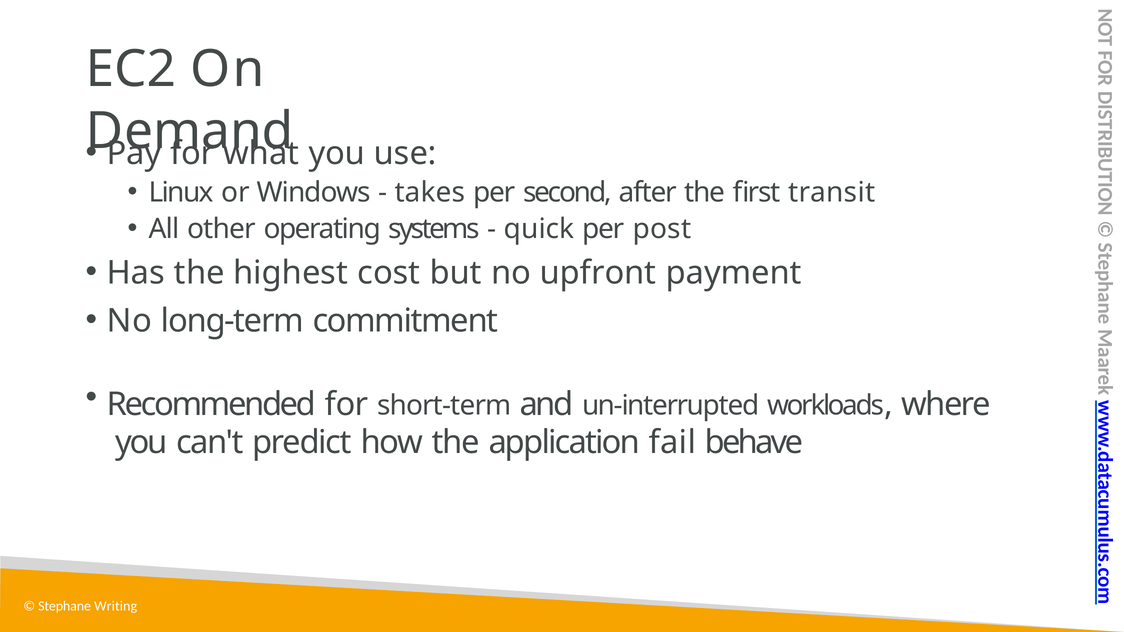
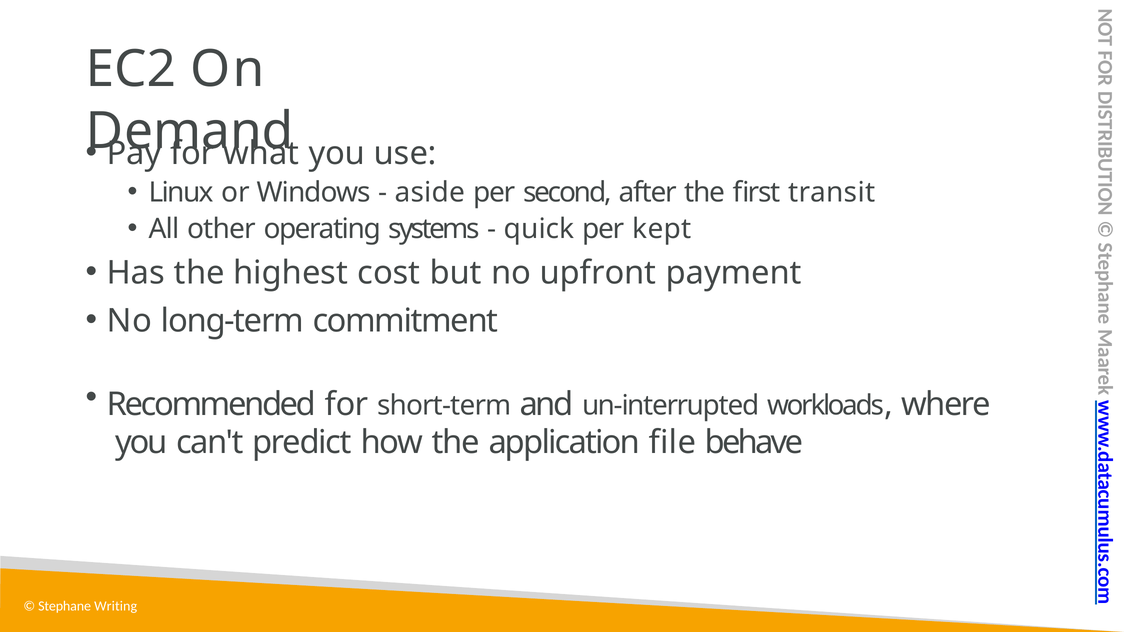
takes: takes -> aside
post: post -> kept
fail: fail -> file
